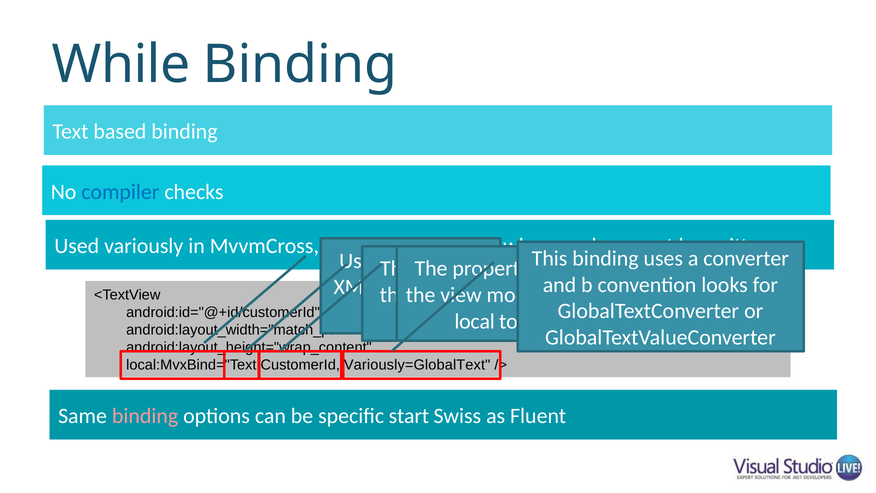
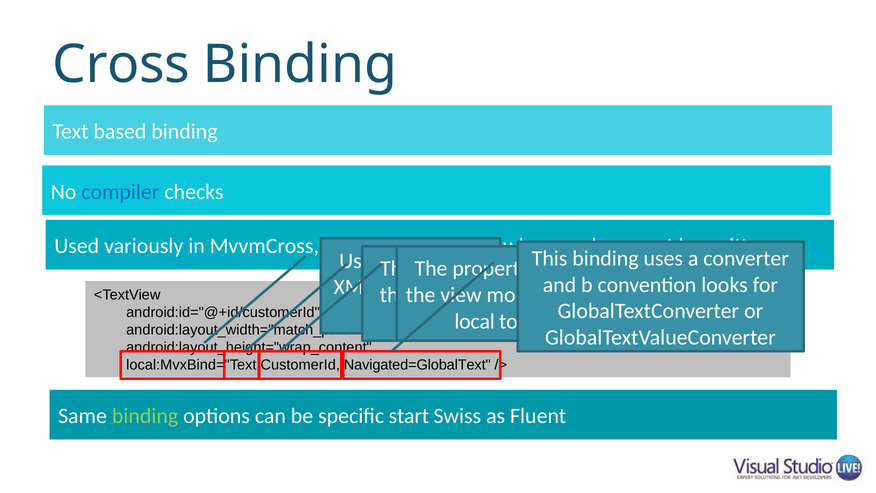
While: While -> Cross
Variously=GlobalText: Variously=GlobalText -> Navigated=GlobalText
binding at (145, 416) colour: pink -> light green
